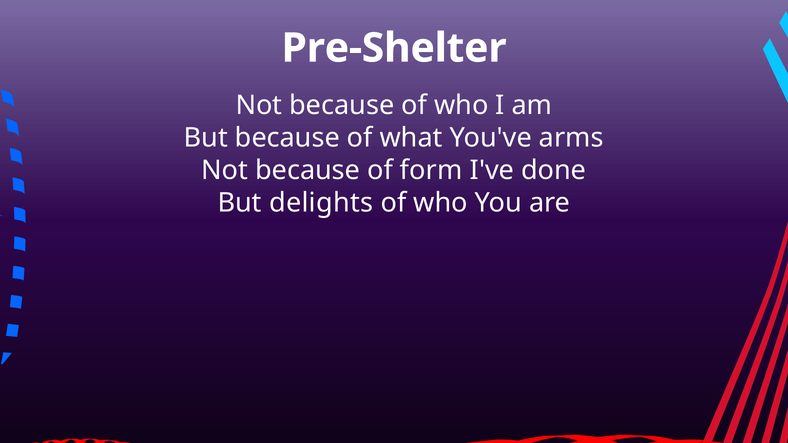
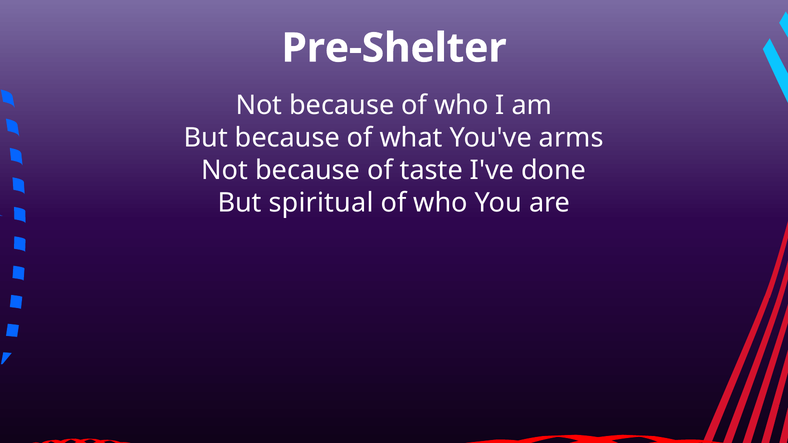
form: form -> taste
delights: delights -> spiritual
